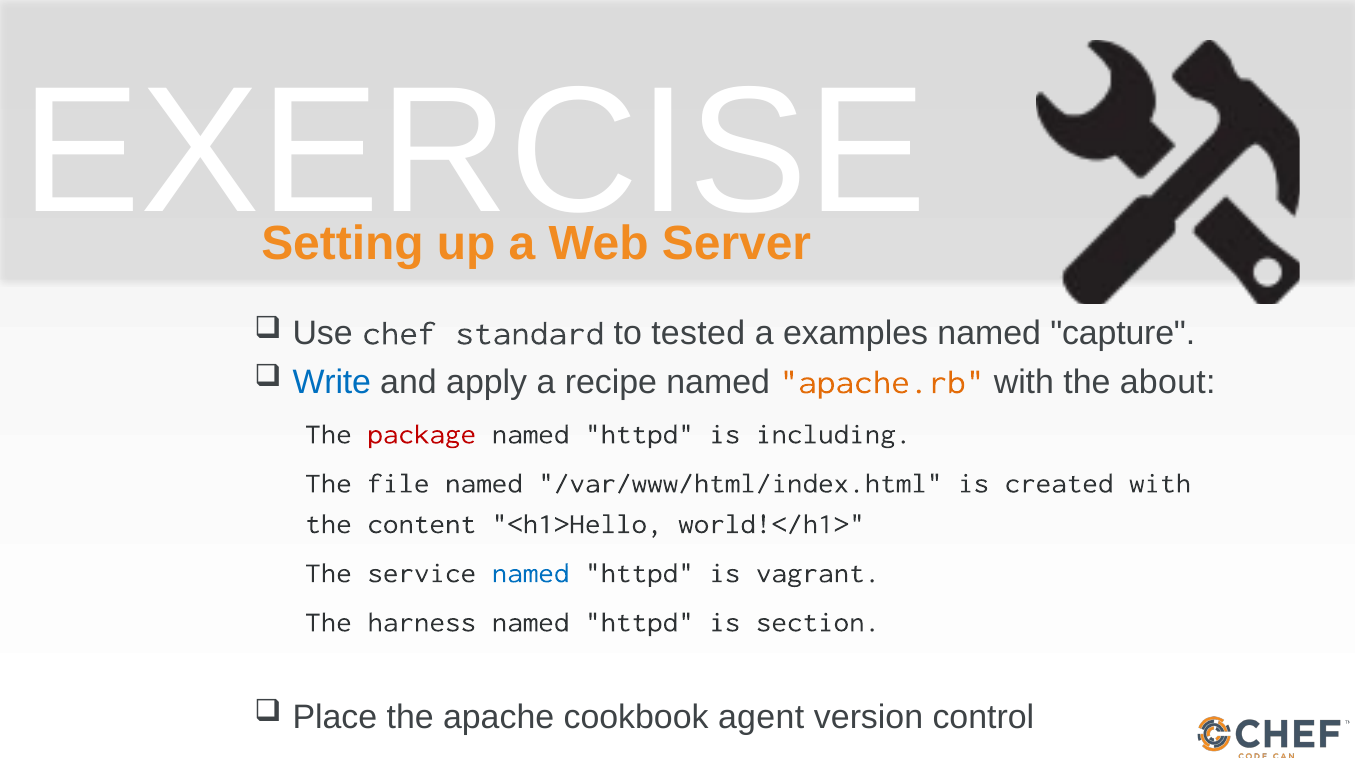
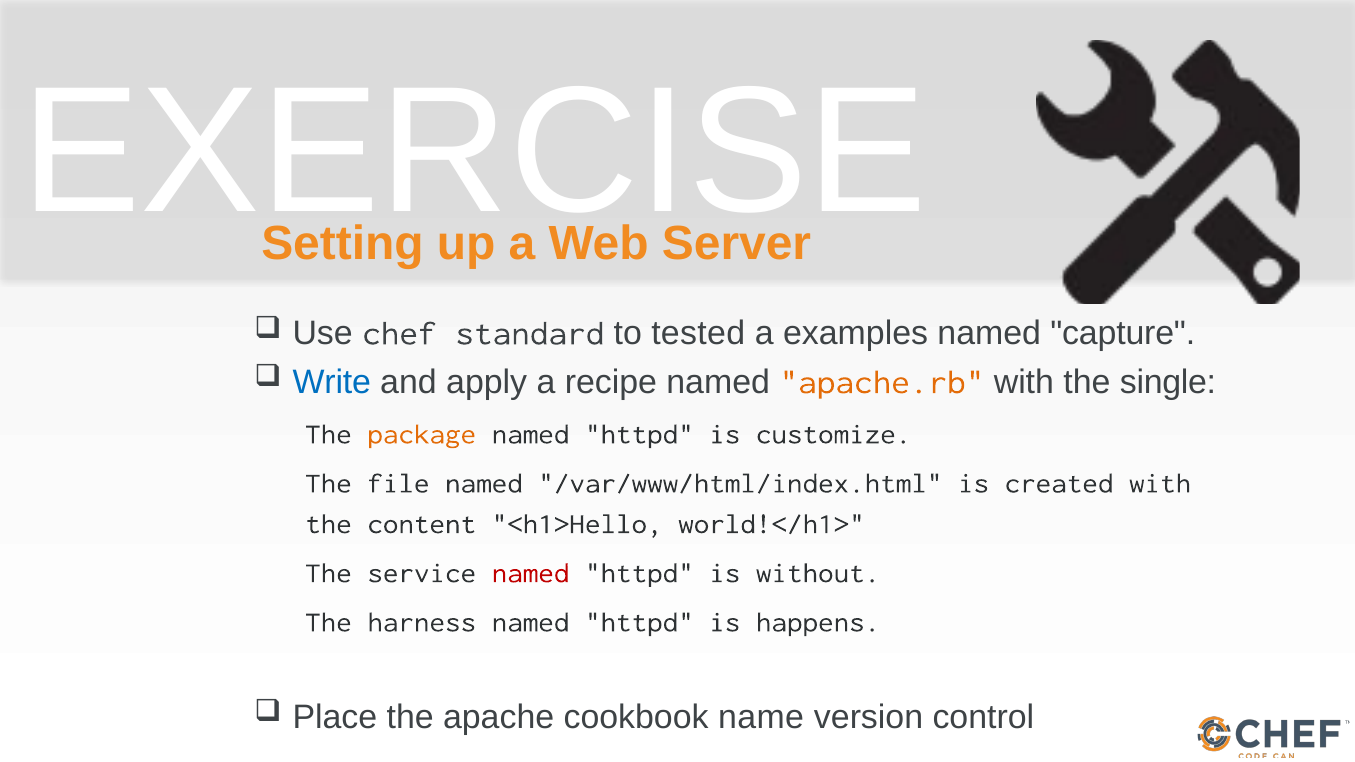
about: about -> single
package colour: red -> orange
including: including -> customize
named at (531, 573) colour: blue -> red
vagrant: vagrant -> without
section: section -> happens
agent: agent -> name
